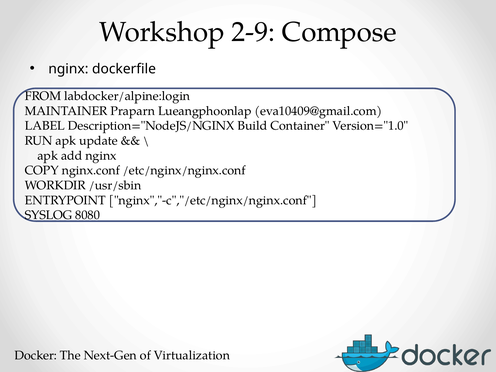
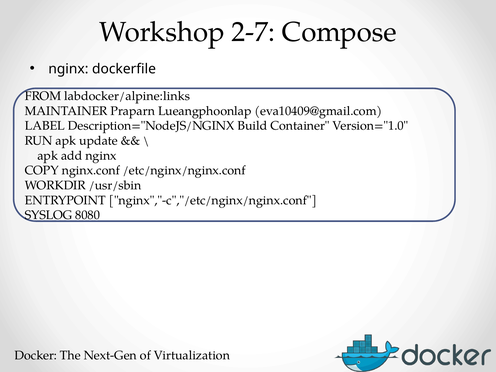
2-9: 2-9 -> 2-7
labdocker/alpine:login: labdocker/alpine:login -> labdocker/alpine:links
